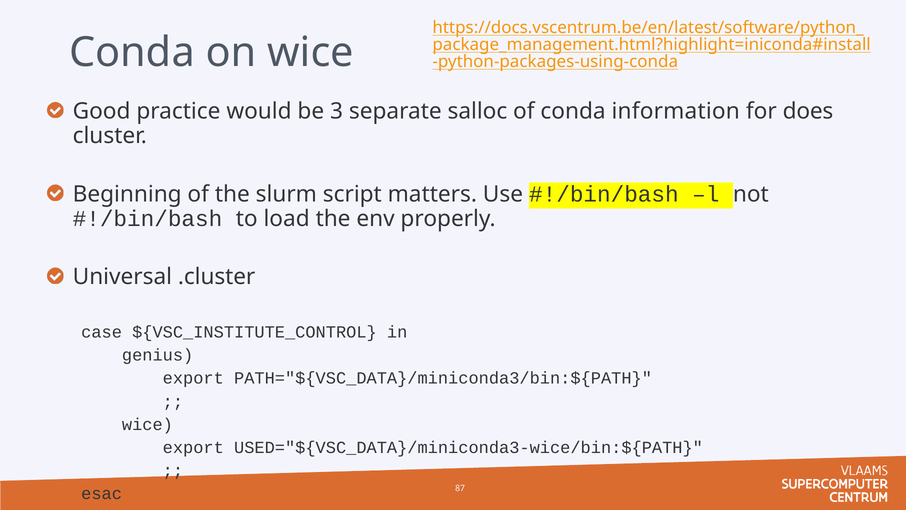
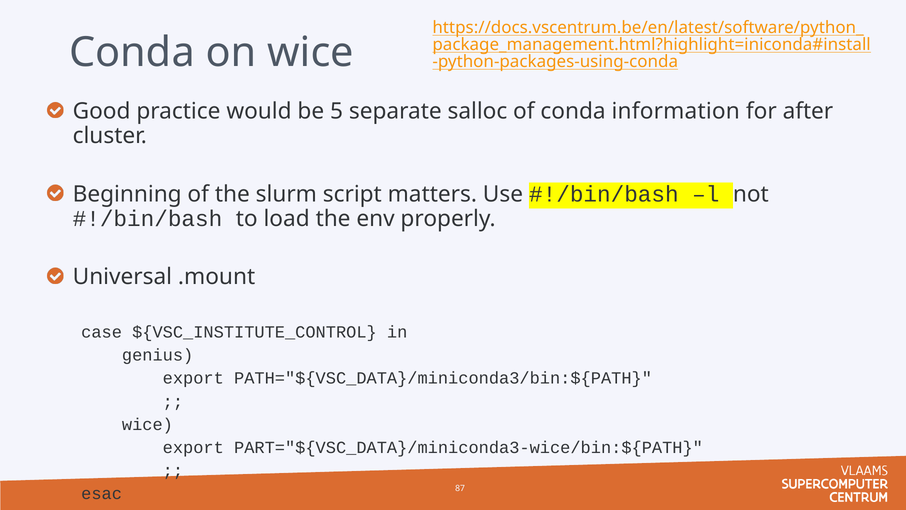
3: 3 -> 5
does: does -> after
.cluster: .cluster -> .mount
USED="${VSC_DATA}/miniconda3-wice/bin:${PATH: USED="${VSC_DATA}/miniconda3-wice/bin:${PATH -> PART="${VSC_DATA}/miniconda3-wice/bin:${PATH
